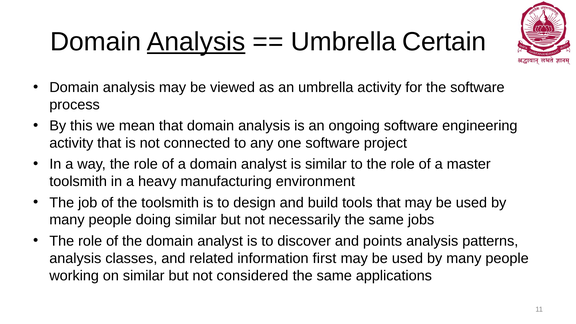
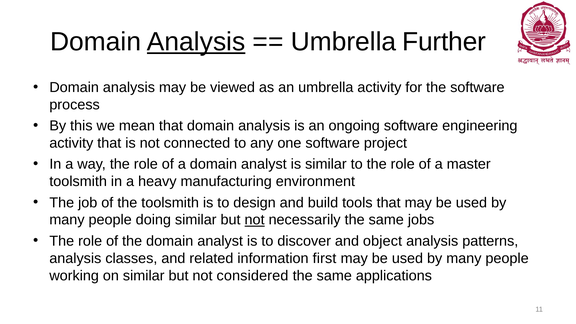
Certain: Certain -> Further
not at (255, 220) underline: none -> present
points: points -> object
